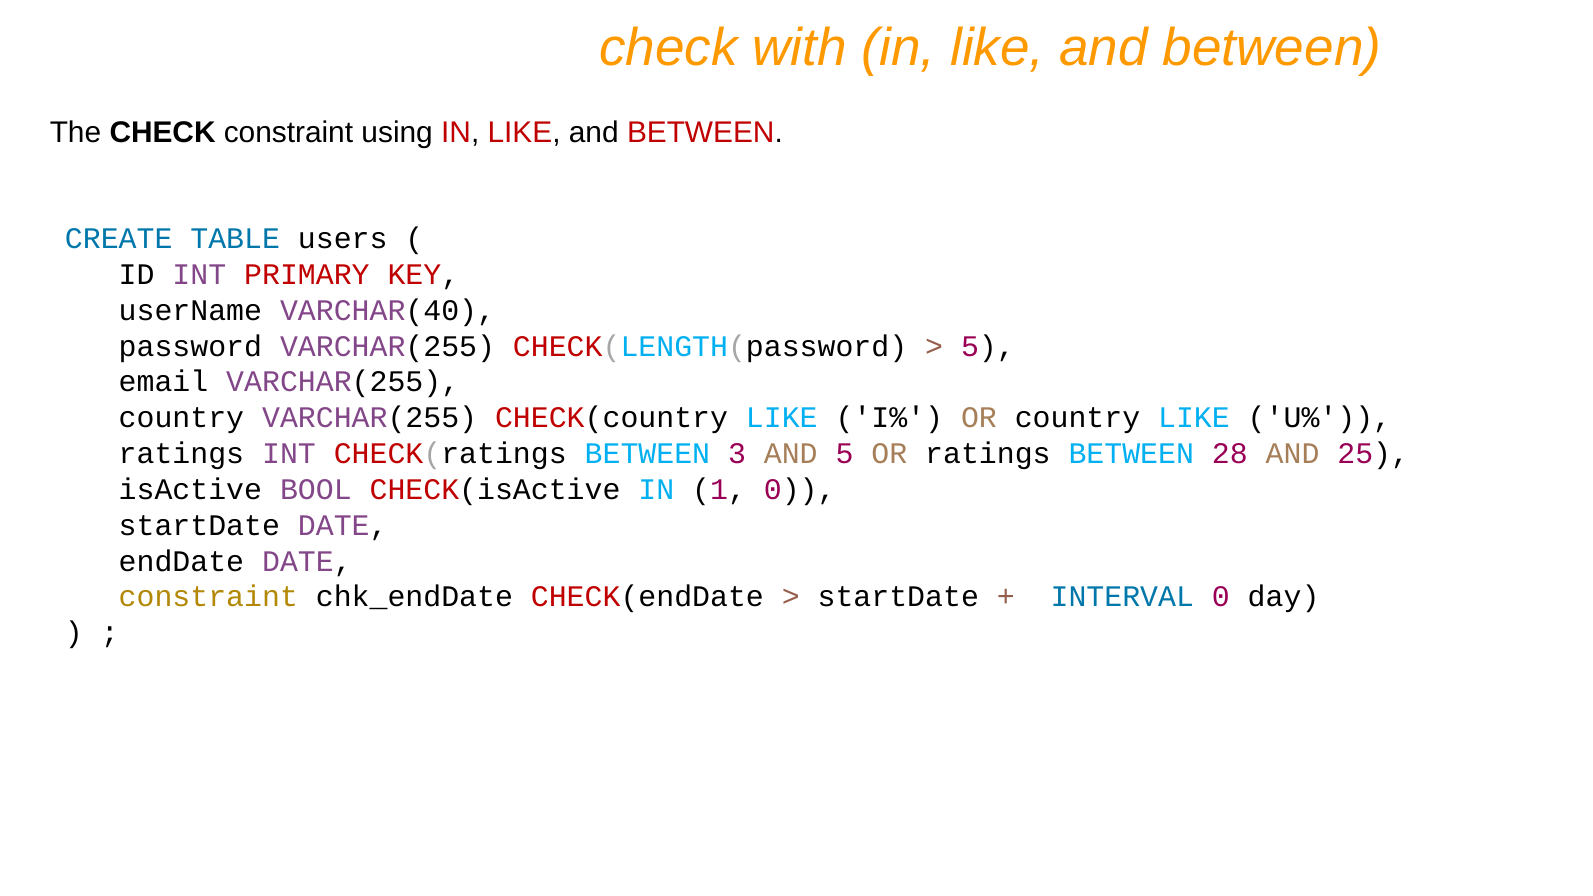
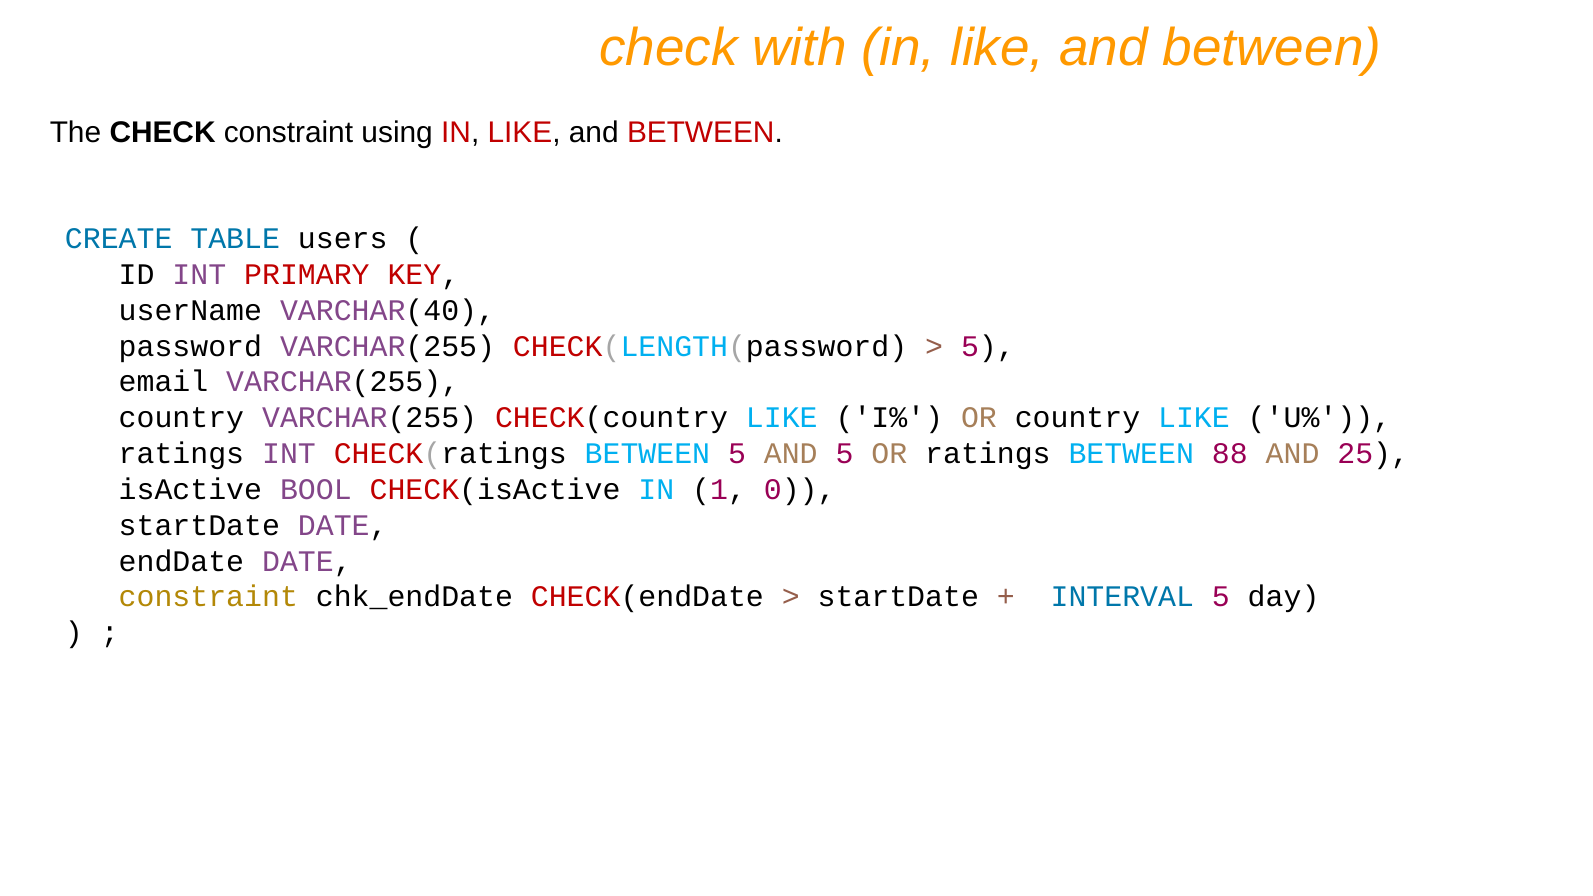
BETWEEN 3: 3 -> 5
28: 28 -> 88
INTERVAL 0: 0 -> 5
